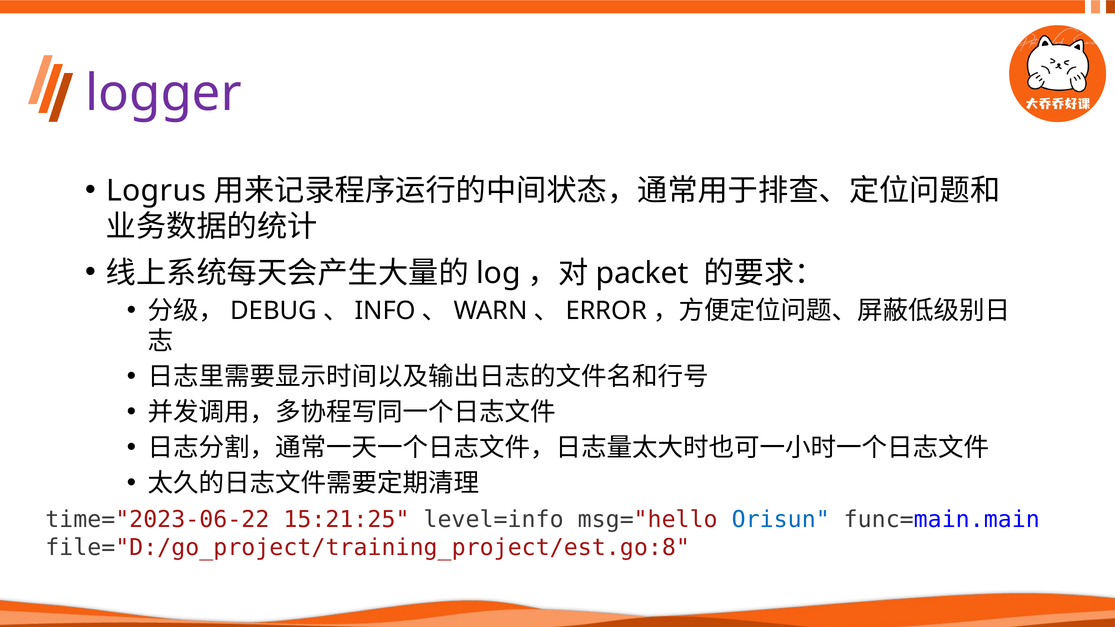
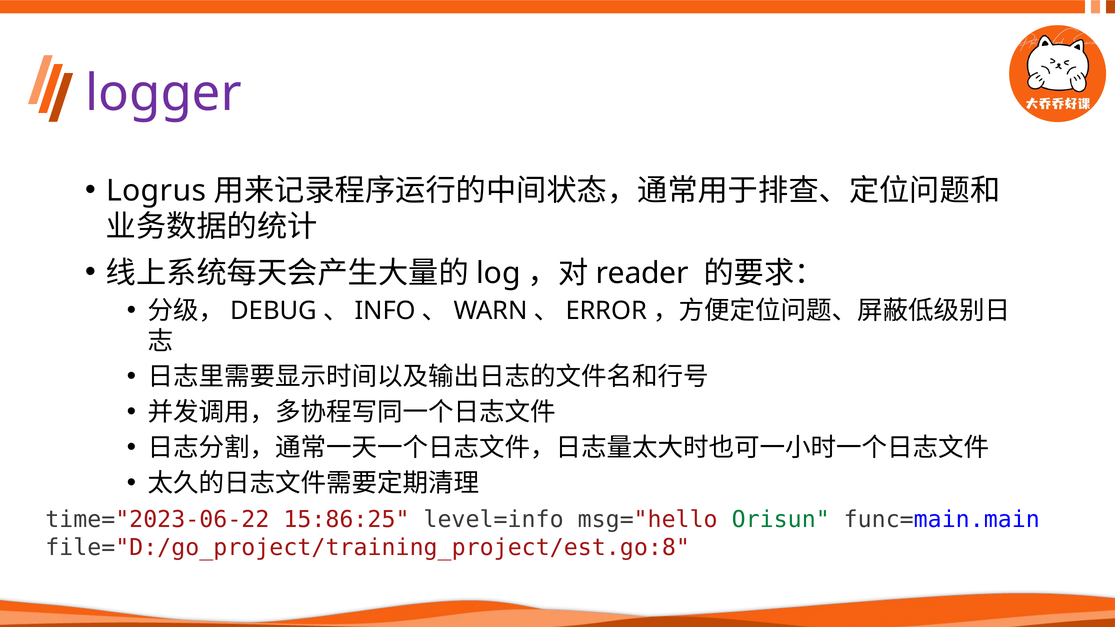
packet: packet -> reader
15:21:25: 15:21:25 -> 15:86:25
Orisun colour: blue -> green
